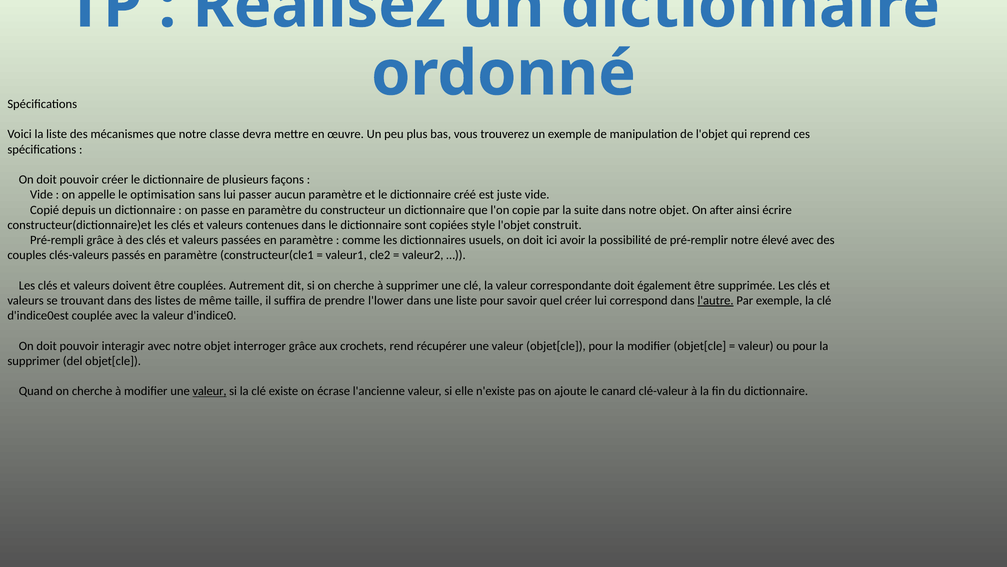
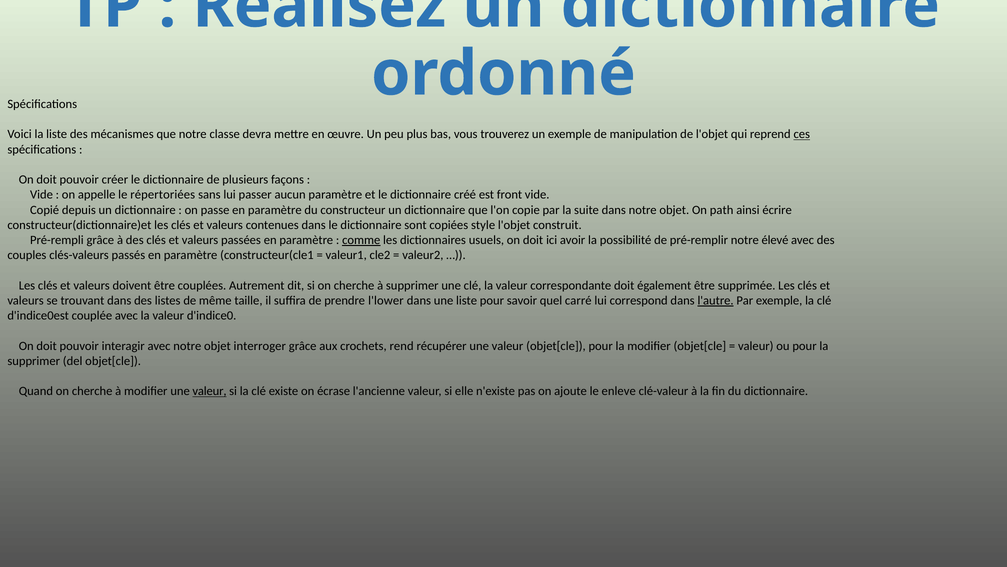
ces underline: none -> present
optimisation: optimisation -> répertoriées
juste: juste -> front
after: after -> path
comme underline: none -> present
quel créer: créer -> carré
canard: canard -> enleve
